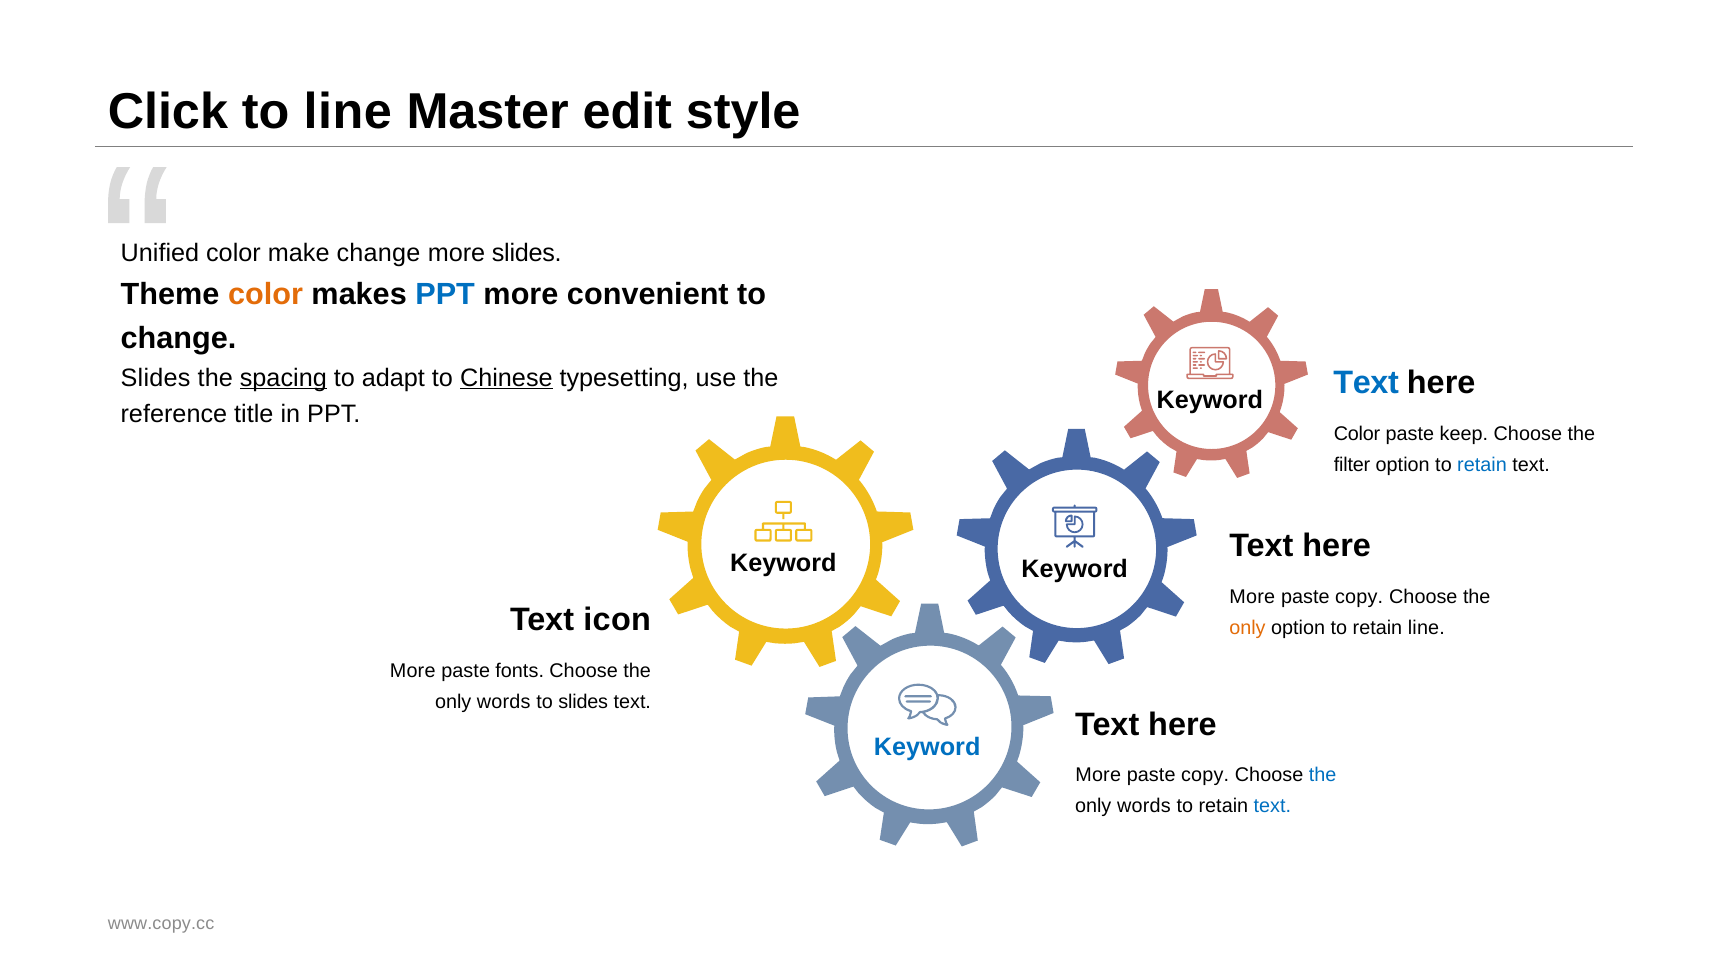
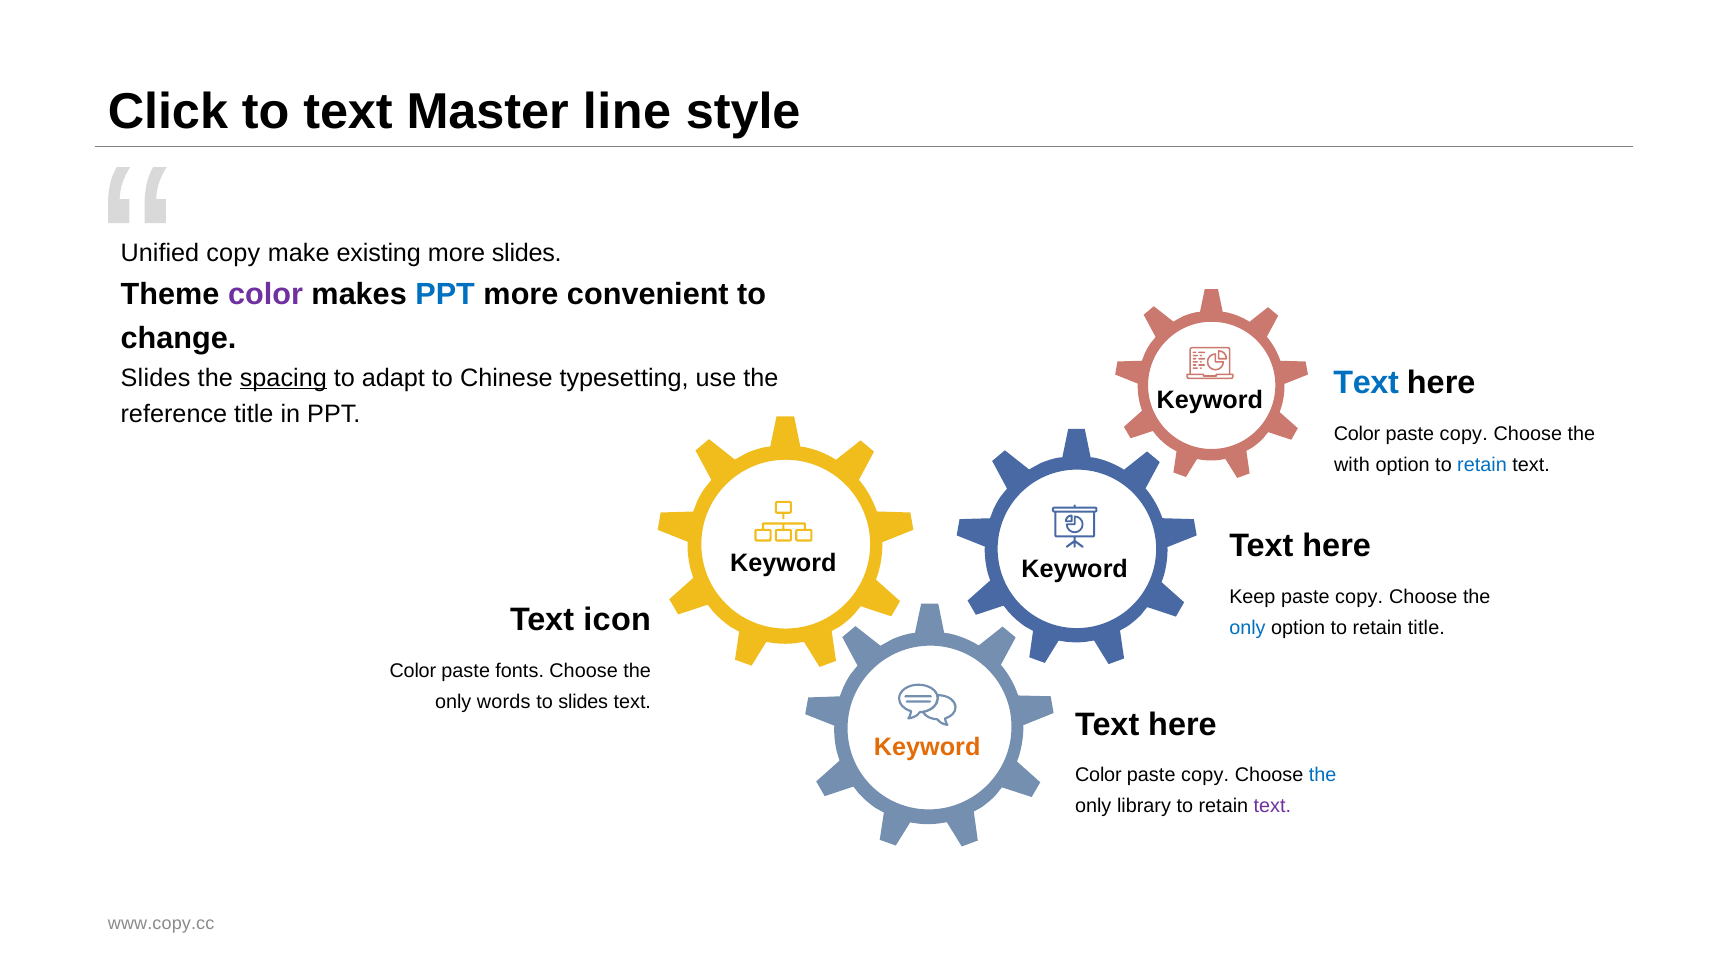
to line: line -> text
edit: edit -> line
Unified color: color -> copy
make change: change -> existing
color at (265, 295) colour: orange -> purple
Chinese underline: present -> none
keep at (1464, 434): keep -> copy
filter: filter -> with
More at (1252, 597): More -> Keep
only at (1247, 628) colour: orange -> blue
retain line: line -> title
More at (413, 671): More -> Color
Keyword at (927, 747) colour: blue -> orange
More at (1098, 775): More -> Color
words at (1144, 806): words -> library
text at (1272, 806) colour: blue -> purple
